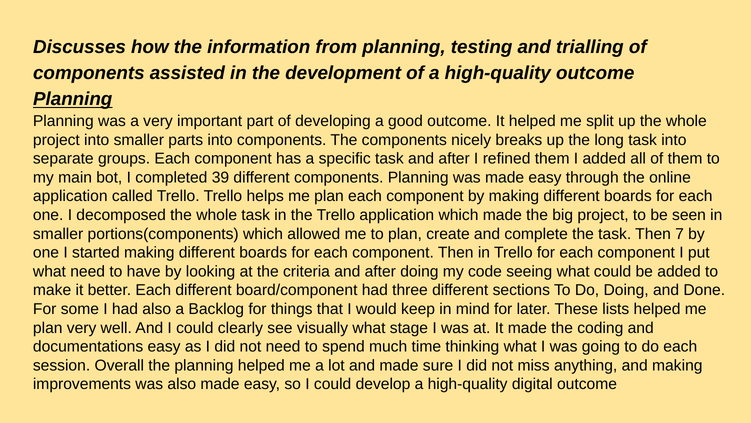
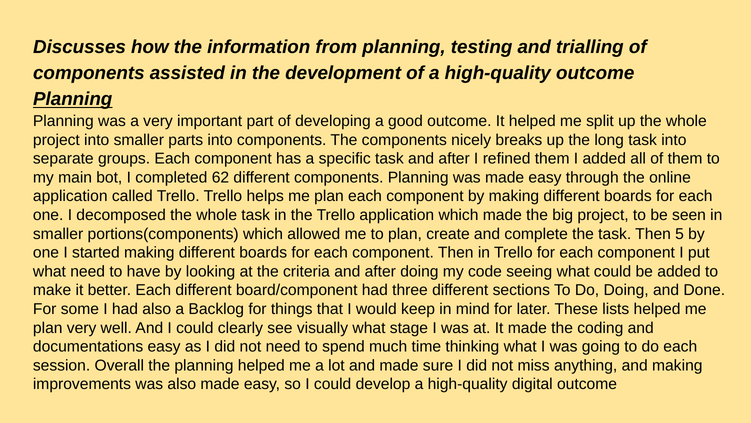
39: 39 -> 62
7: 7 -> 5
